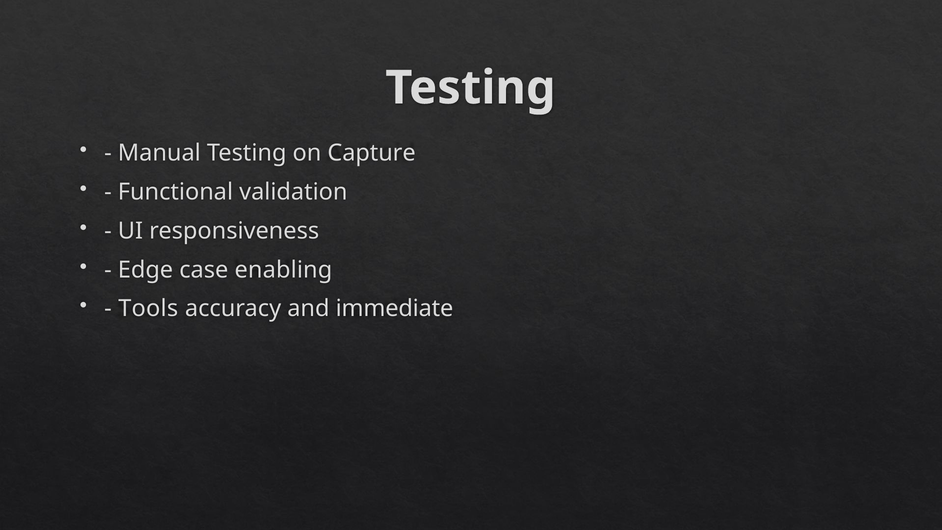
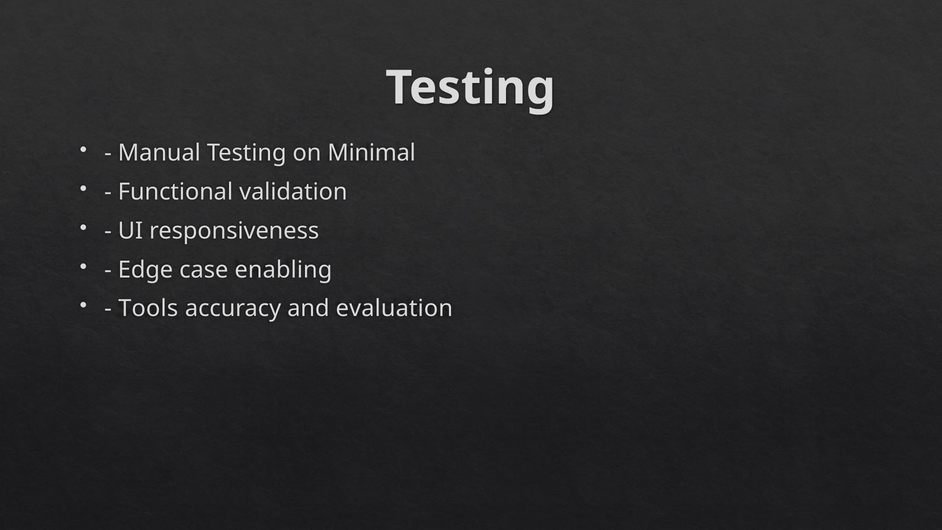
Capture: Capture -> Minimal
immediate: immediate -> evaluation
